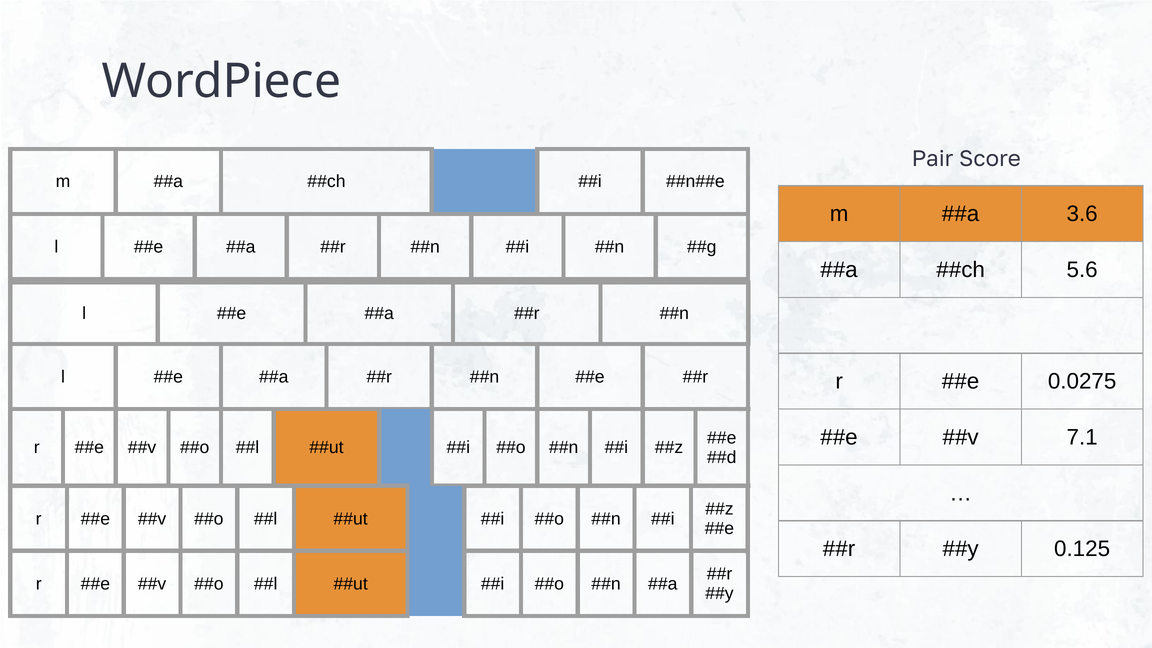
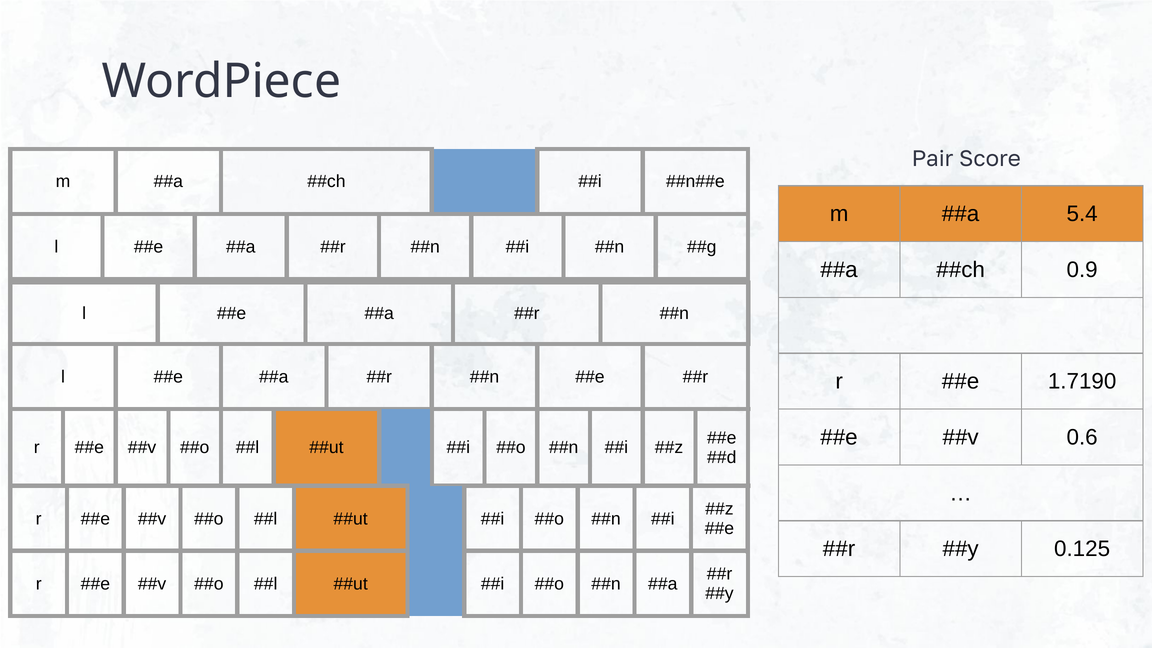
3.6: 3.6 -> 5.4
5.6: 5.6 -> 0.9
0.0275: 0.0275 -> 1.7190
7.1: 7.1 -> 0.6
